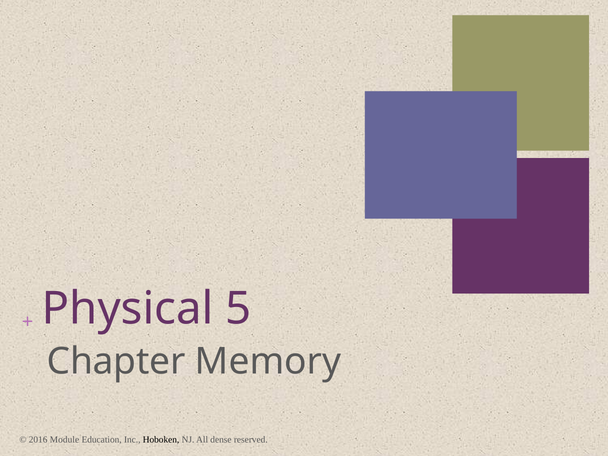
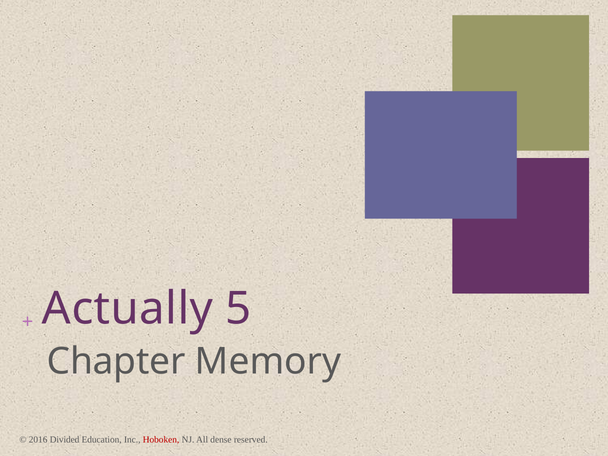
Physical: Physical -> Actually
Module: Module -> Divided
Hoboken colour: black -> red
